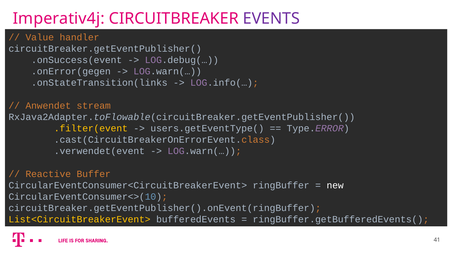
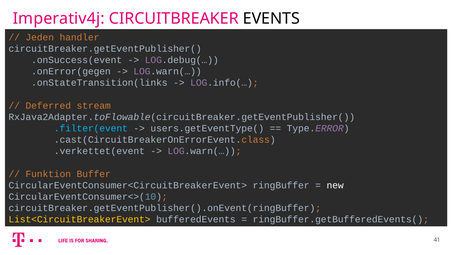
EVENTS colour: purple -> black
Value: Value -> Jeden
Anwendet: Anwendet -> Deferred
.filter(event colour: yellow -> light blue
.verwendet(event: .verwendet(event -> .verkettet(event
Reactive: Reactive -> Funktion
